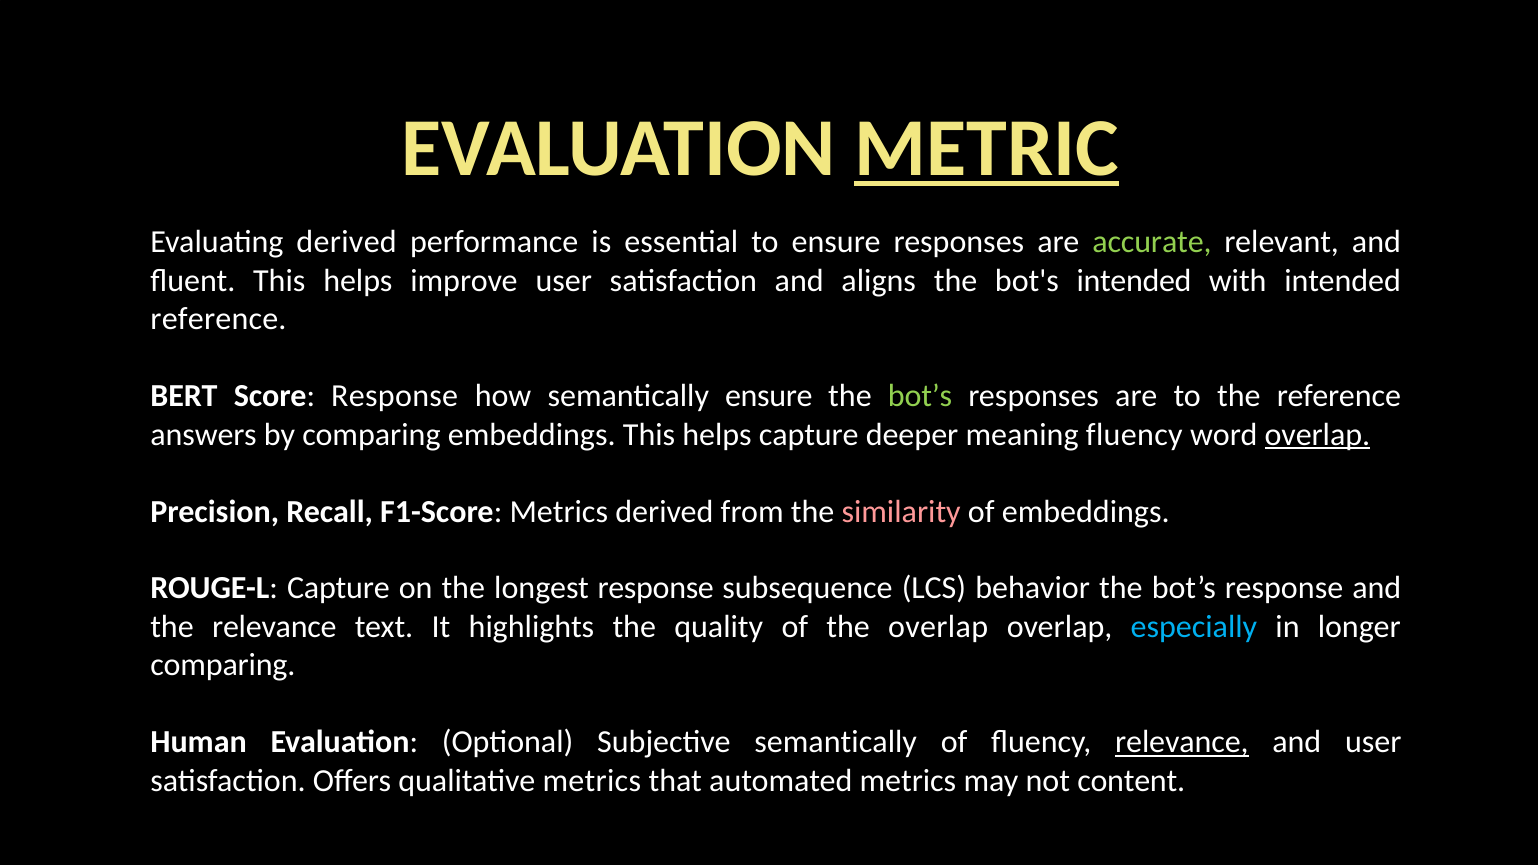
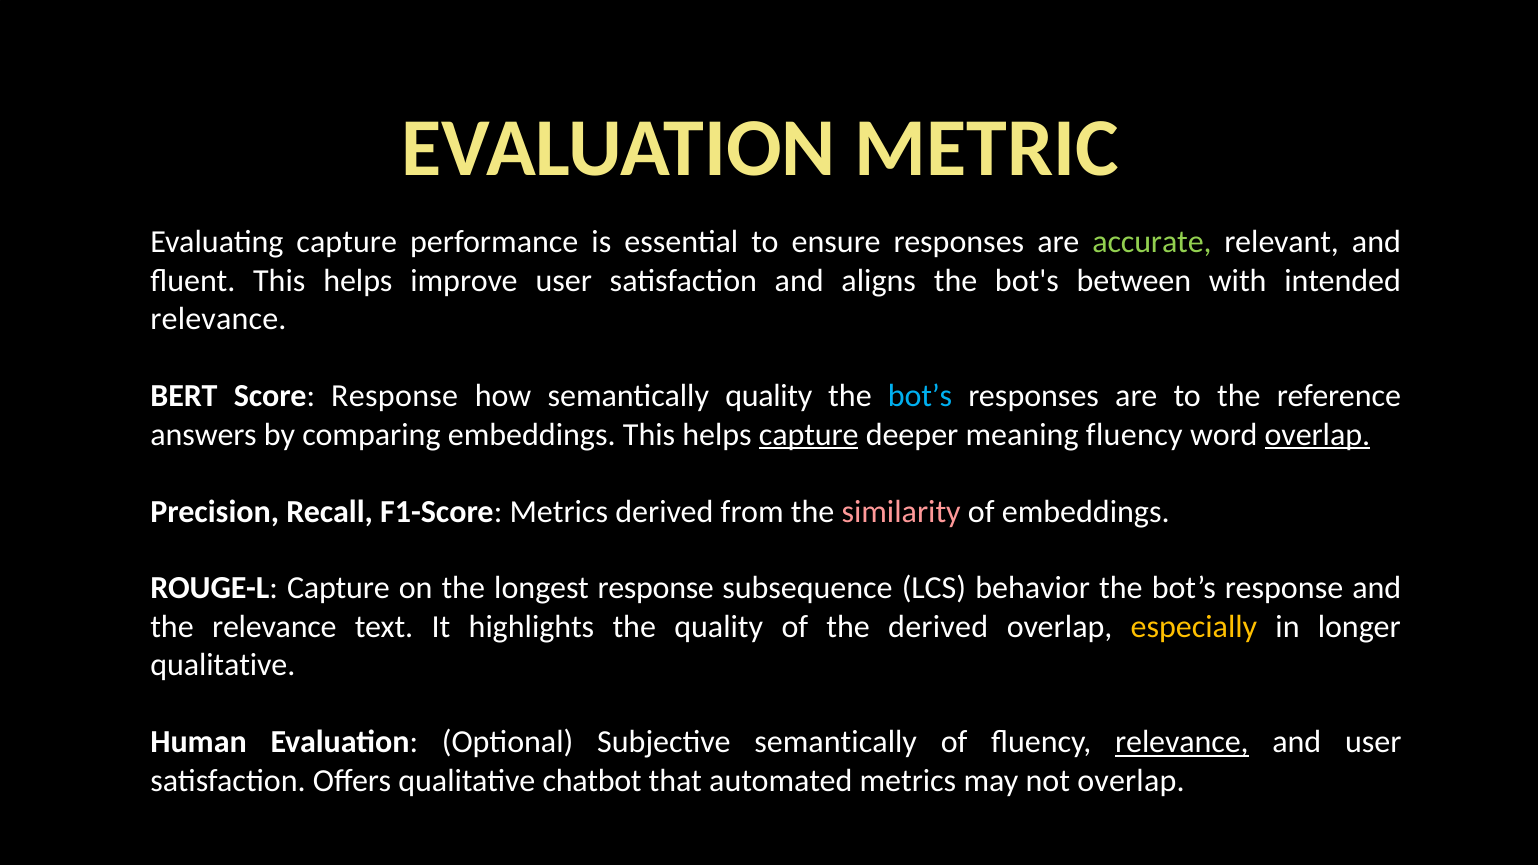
METRIC underline: present -> none
Evaluating derived: derived -> capture
bot's intended: intended -> between
reference at (218, 319): reference -> relevance
semantically ensure: ensure -> quality
bot’s at (920, 396) colour: light green -> light blue
capture at (809, 435) underline: none -> present
the overlap: overlap -> derived
especially colour: light blue -> yellow
comparing at (223, 665): comparing -> qualitative
qualitative metrics: metrics -> chatbot
not content: content -> overlap
